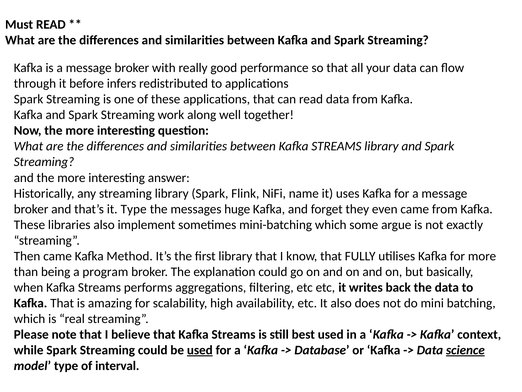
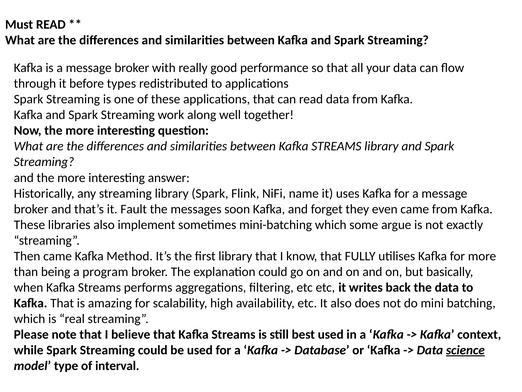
infers: infers -> types
it Type: Type -> Fault
huge: huge -> soon
used at (200, 350) underline: present -> none
